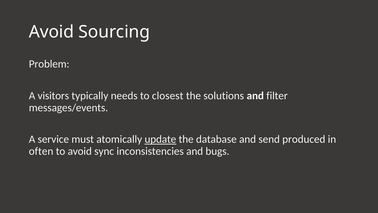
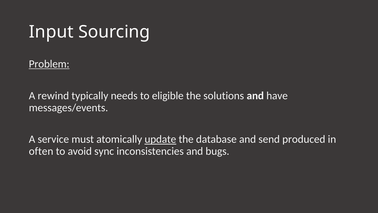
Avoid at (51, 32): Avoid -> Input
Problem underline: none -> present
visitors: visitors -> rewind
closest: closest -> eligible
filter: filter -> have
